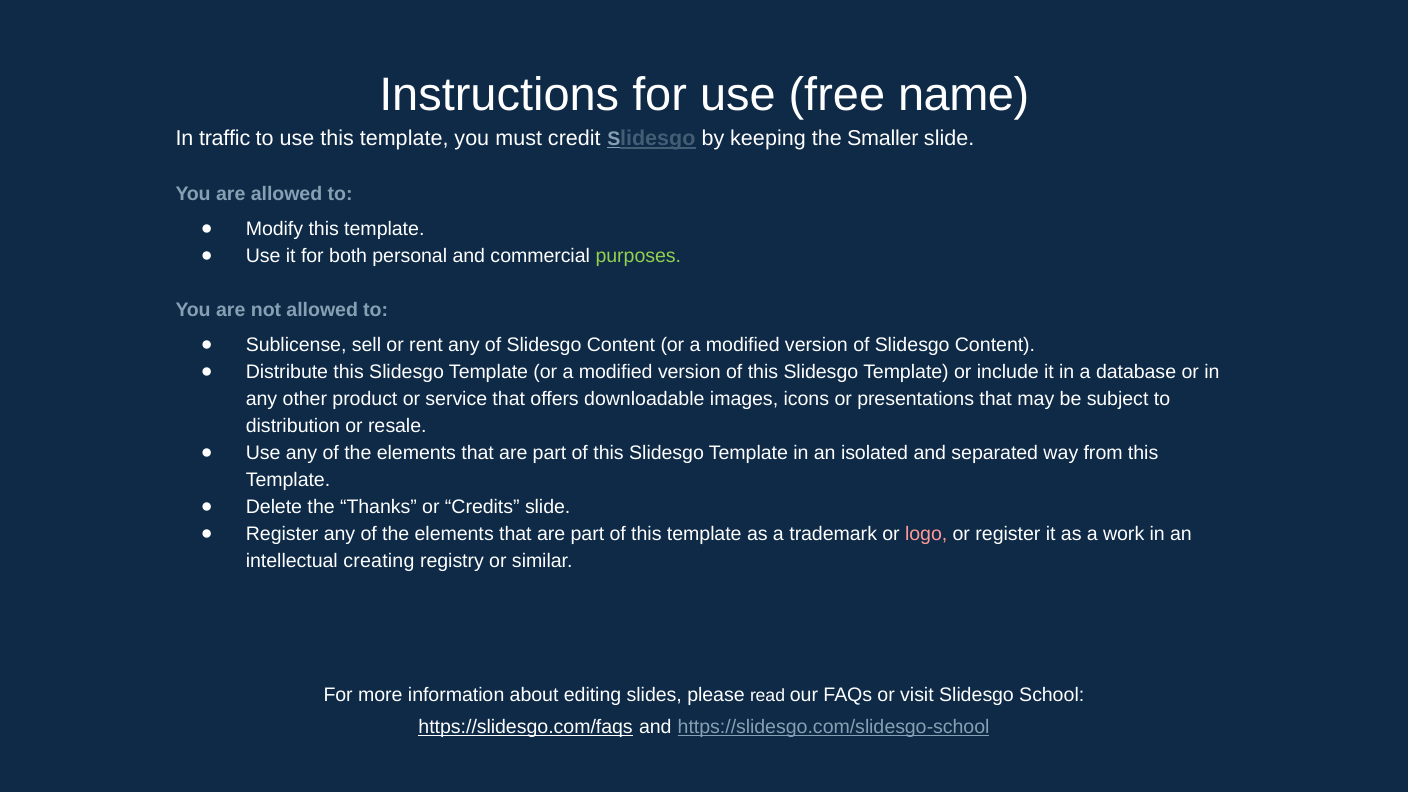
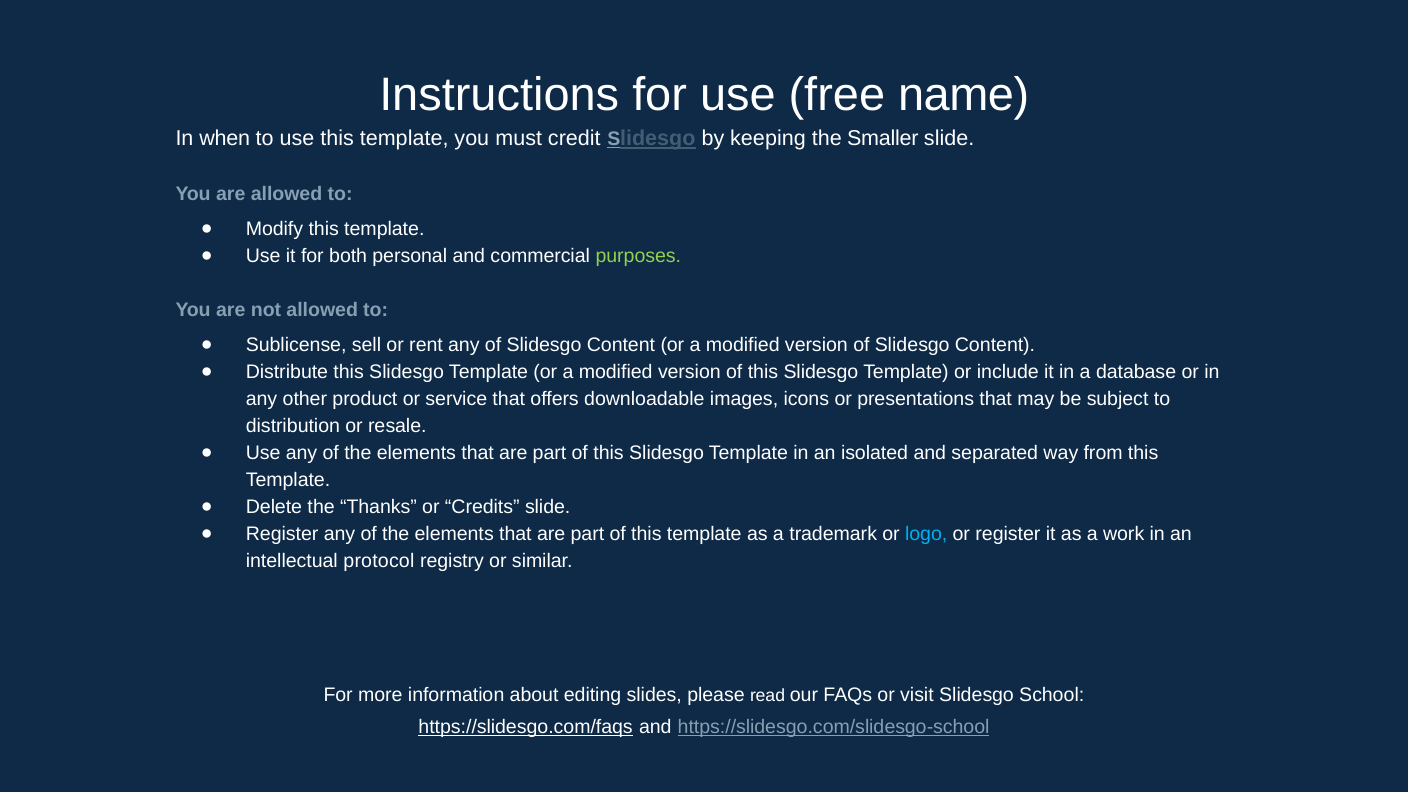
traffic: traffic -> when
logo colour: pink -> light blue
creating: creating -> protocol
